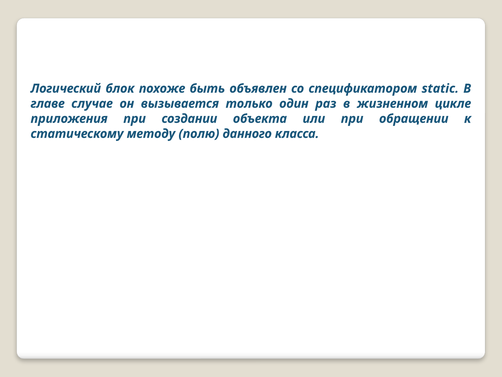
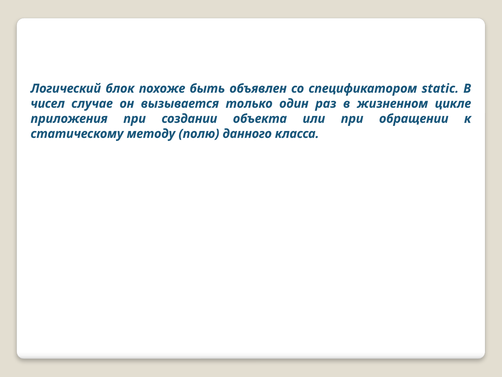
главе: главе -> чисел
